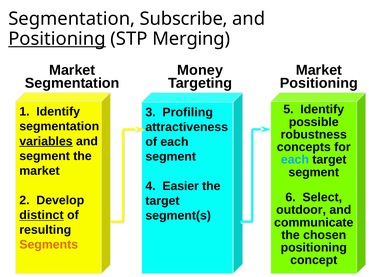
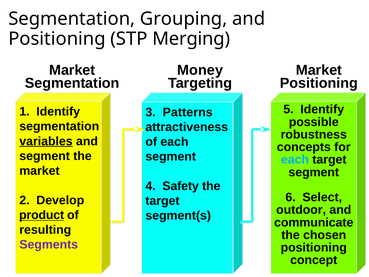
Subscribe: Subscribe -> Grouping
Positioning at (57, 39) underline: present -> none
Profiling: Profiling -> Patterns
Easier: Easier -> Safety
distinct: distinct -> product
Segments colour: orange -> purple
